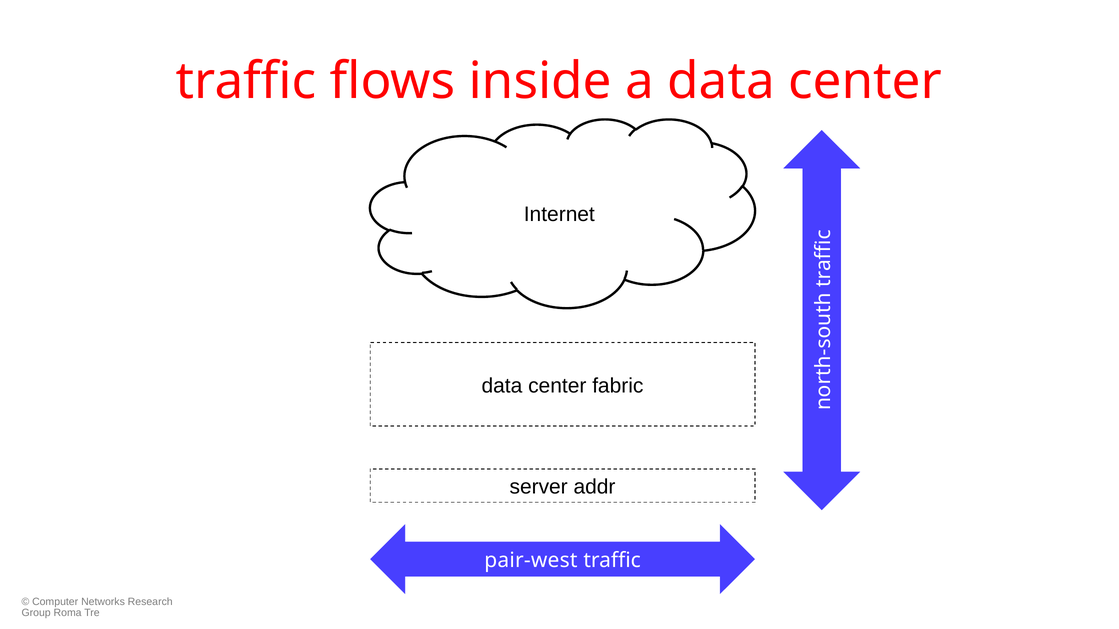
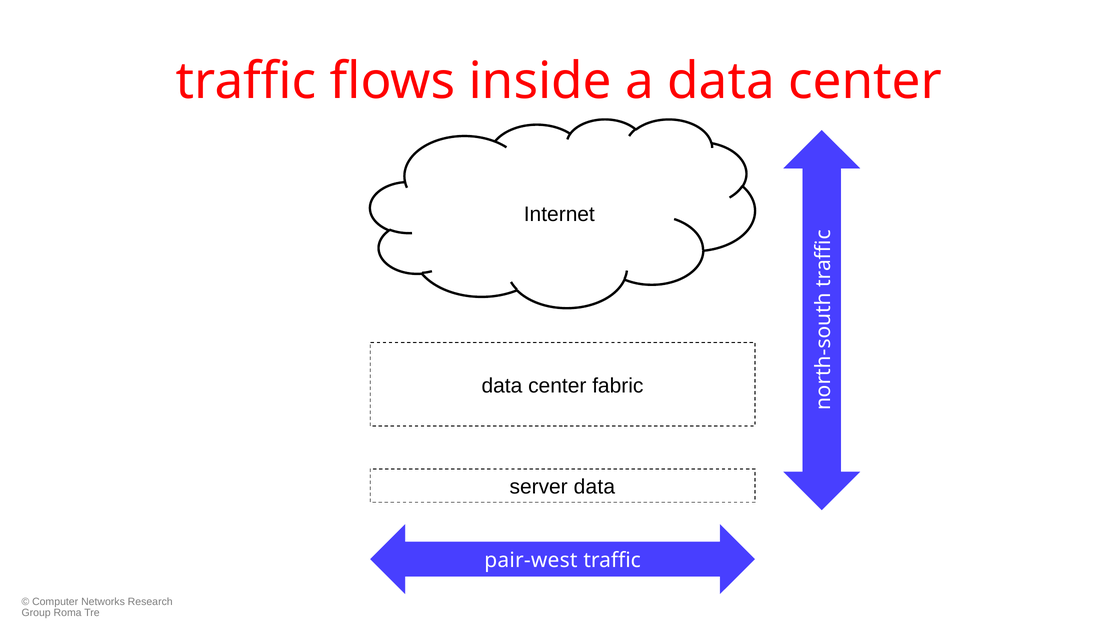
server addr: addr -> data
